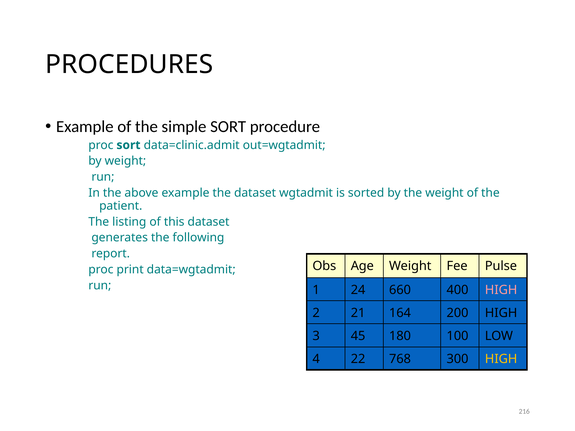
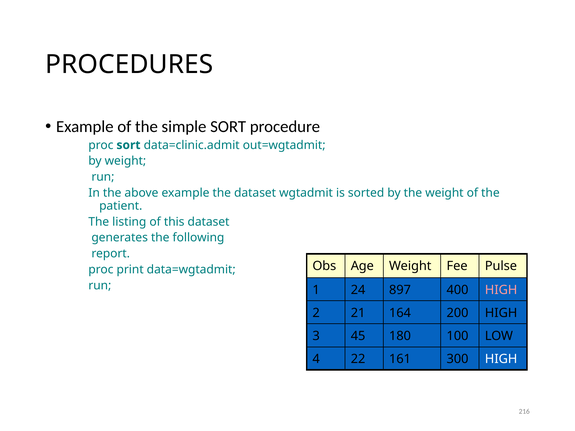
660: 660 -> 897
768: 768 -> 161
HIGH at (501, 359) colour: yellow -> white
